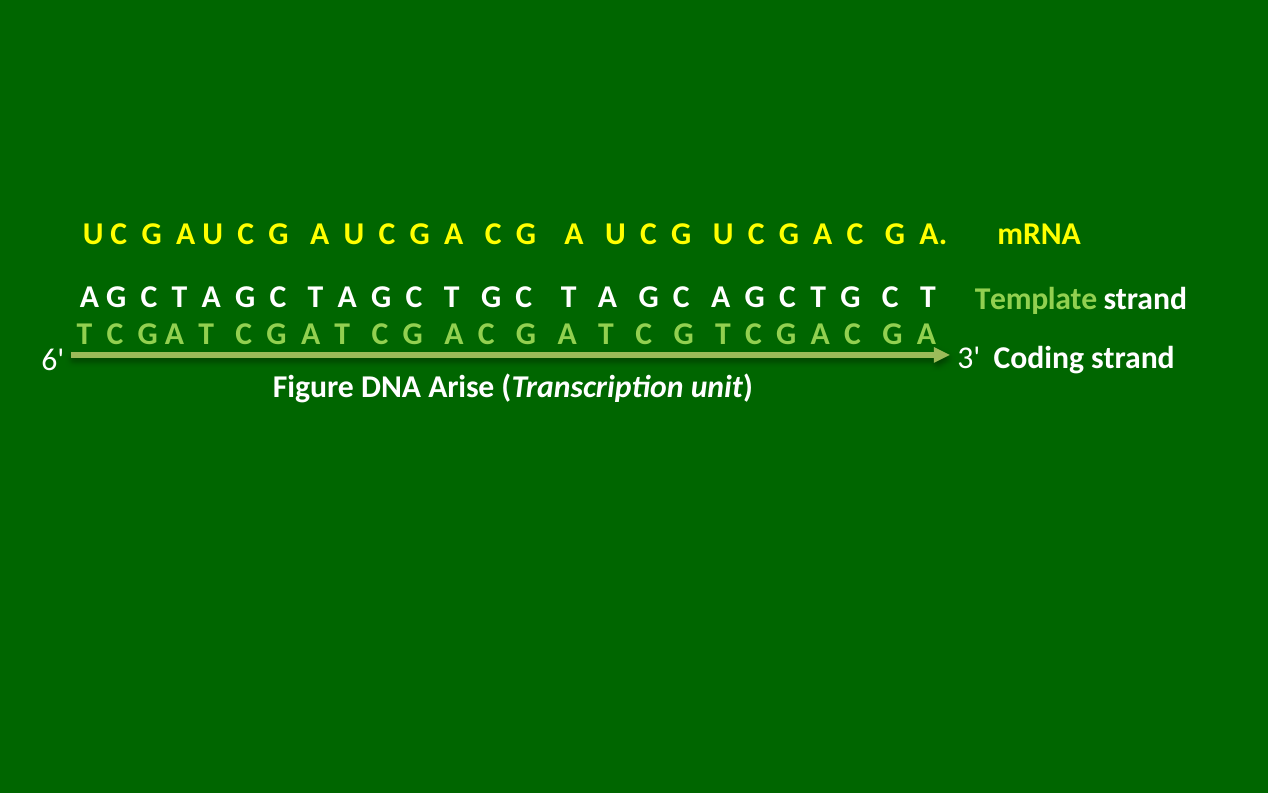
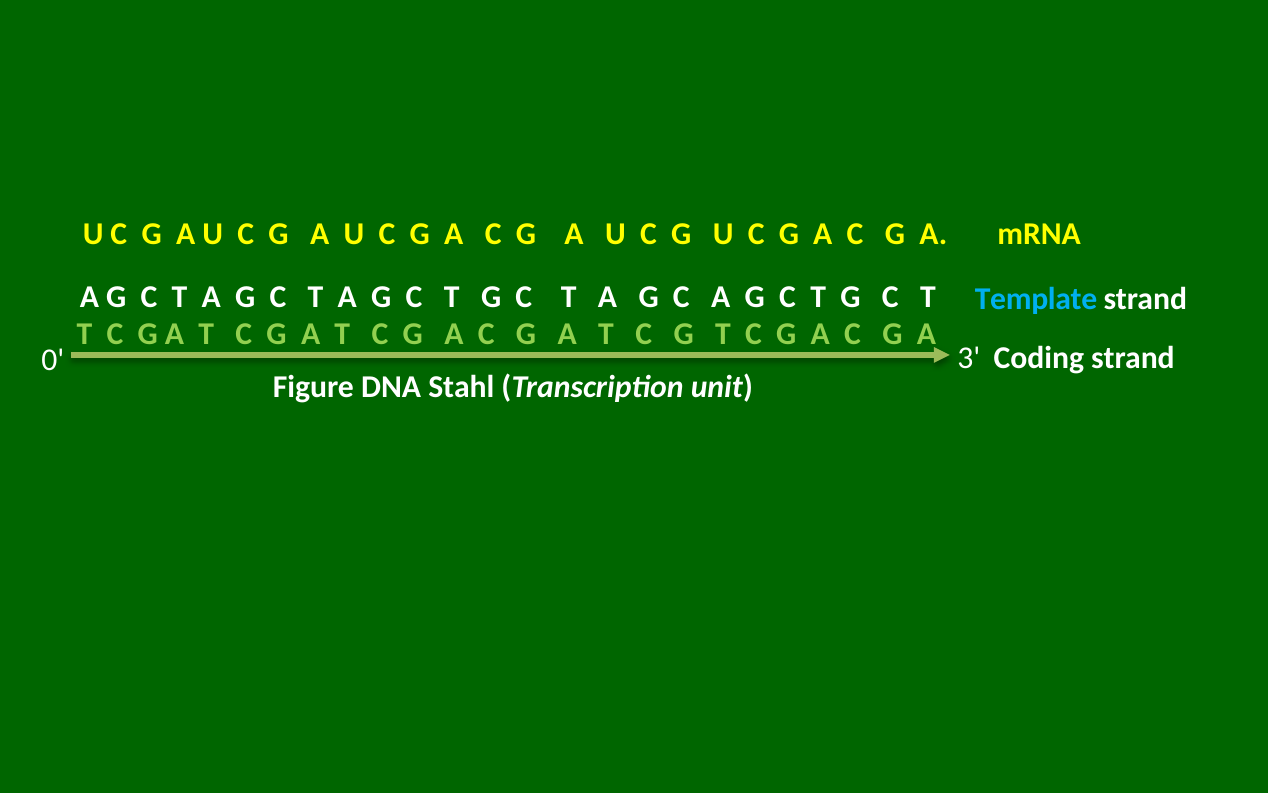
Template colour: light green -> light blue
6: 6 -> 0
Arise: Arise -> Stahl
